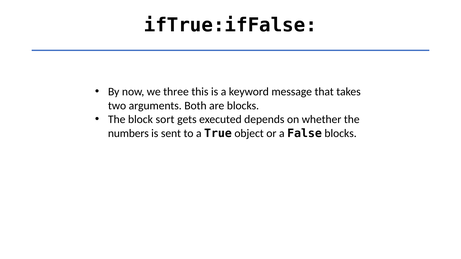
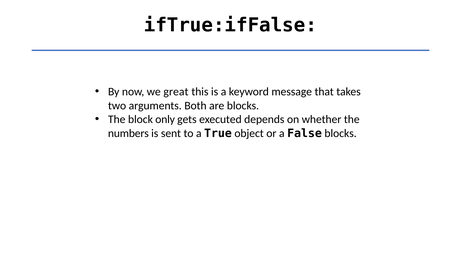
three: three -> great
sort: sort -> only
